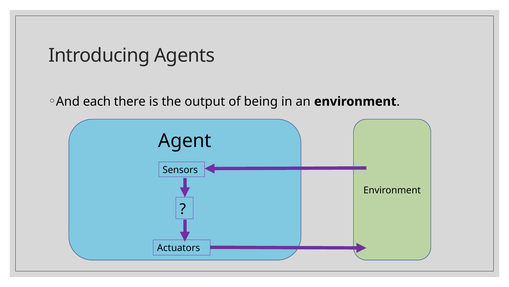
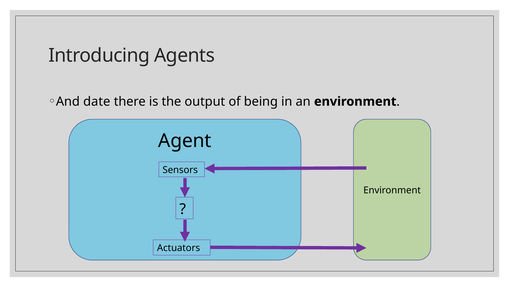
each: each -> date
